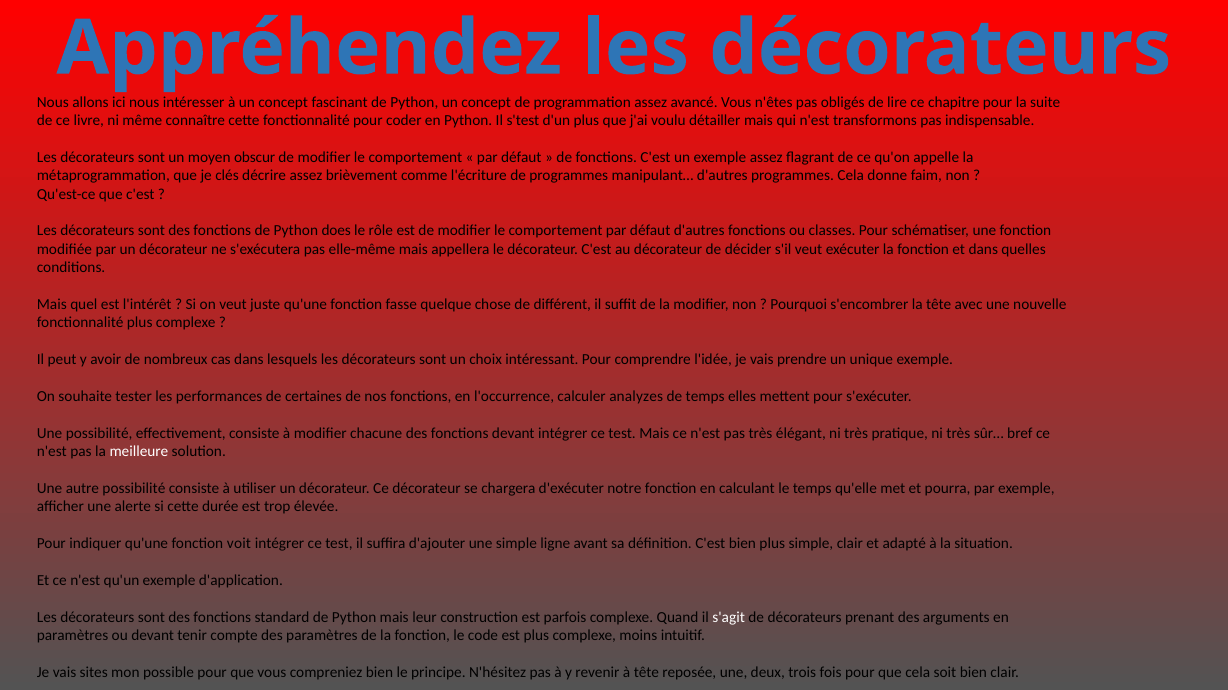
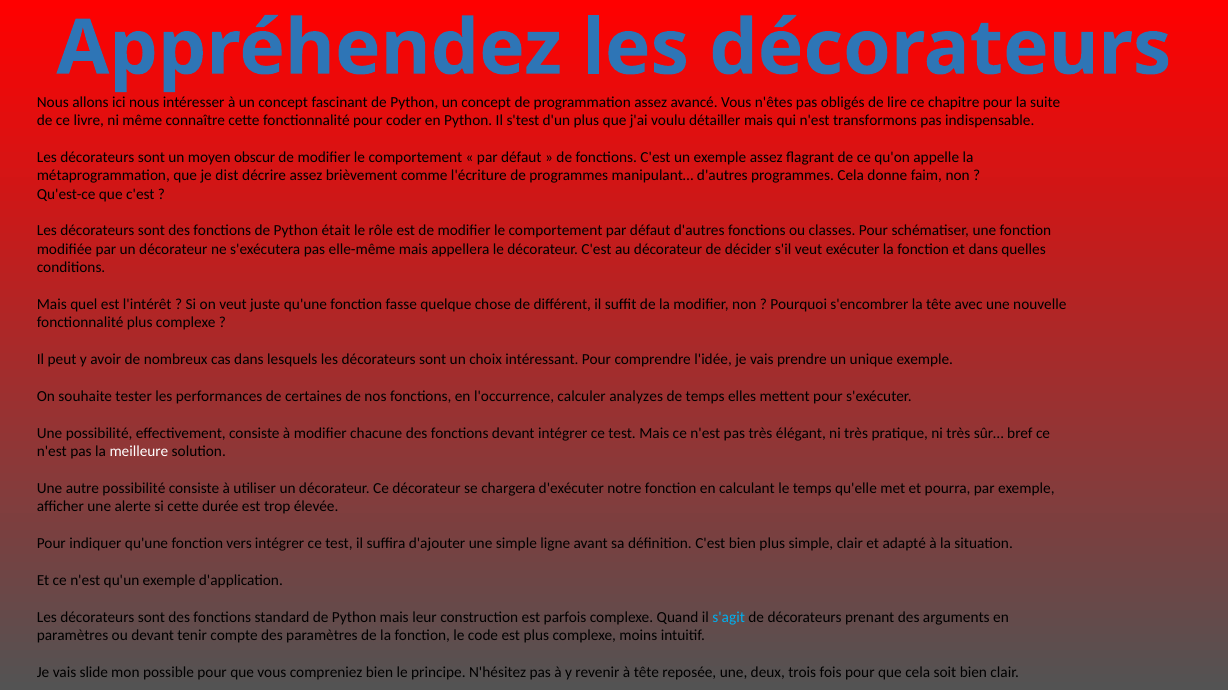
clés: clés -> dist
does: does -> était
voit: voit -> vers
s'agit colour: white -> light blue
sites: sites -> slide
